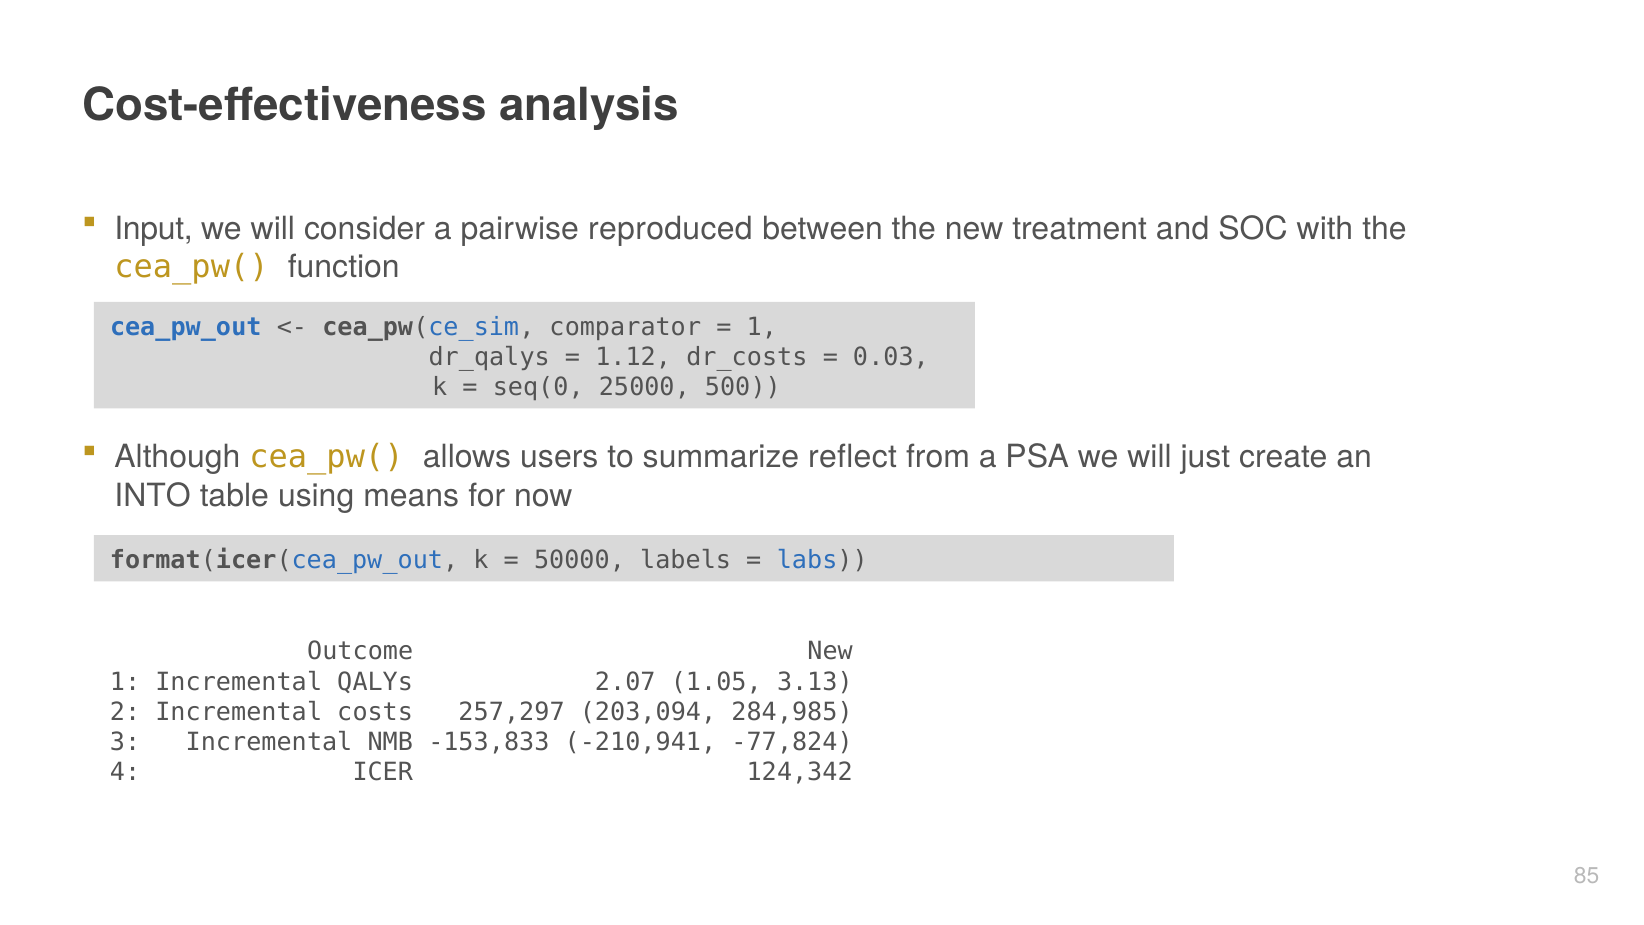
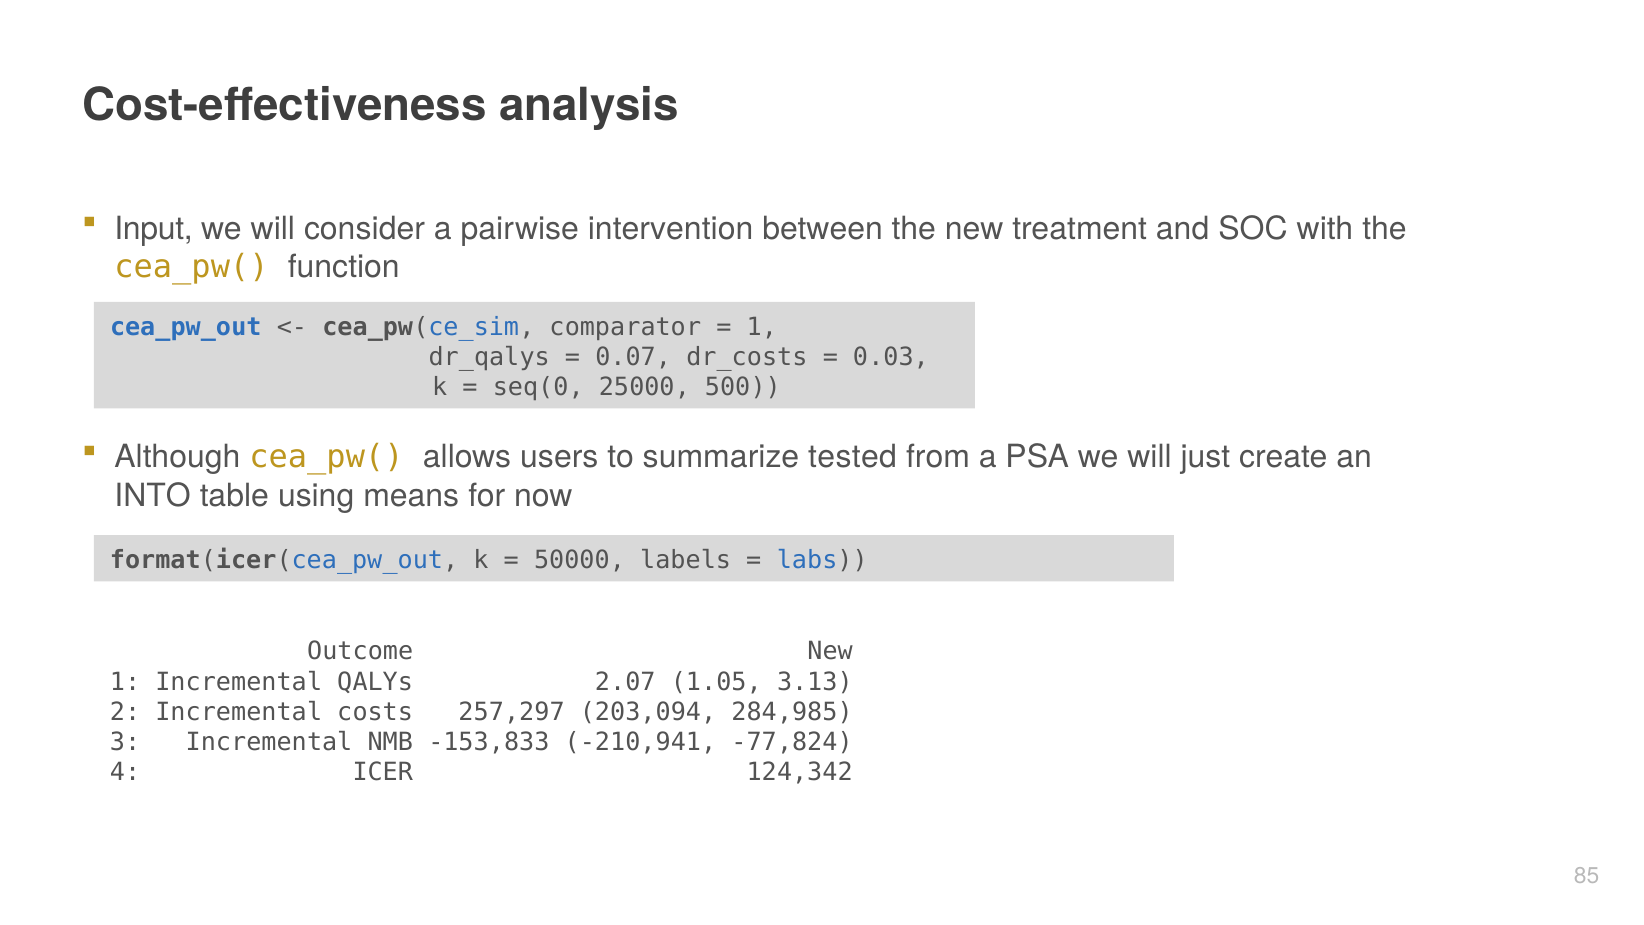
reproduced: reproduced -> intervention
1.12: 1.12 -> 0.07
reflect: reflect -> tested
